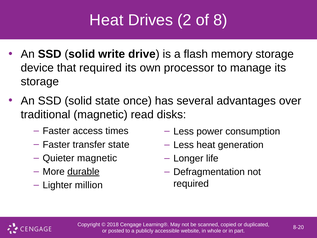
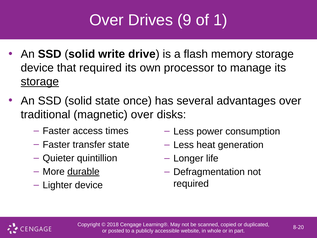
Heat at (106, 20): Heat -> Over
2: 2 -> 9
8: 8 -> 1
storage at (40, 82) underline: none -> present
magnetic read: read -> over
Quieter magnetic: magnetic -> quintillion
Lighter million: million -> device
